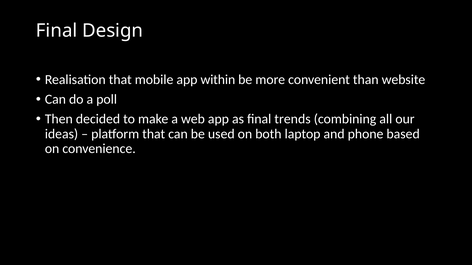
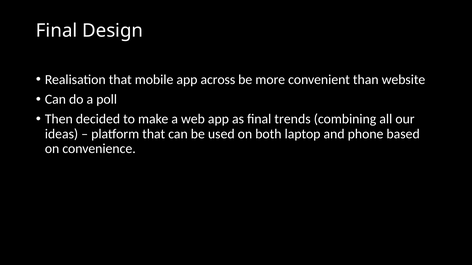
within: within -> across
